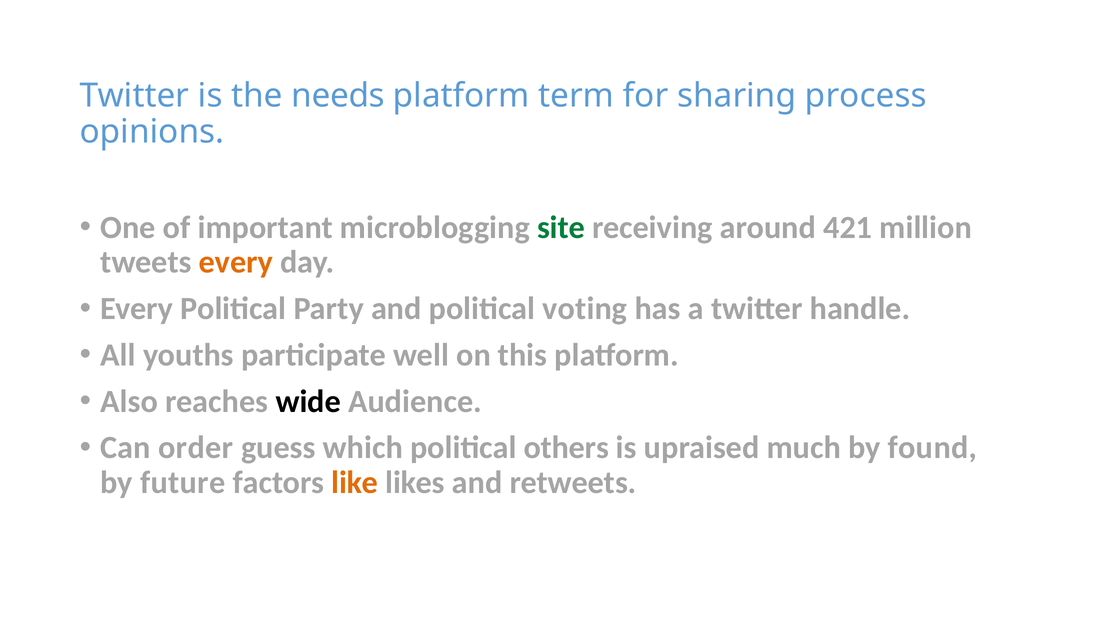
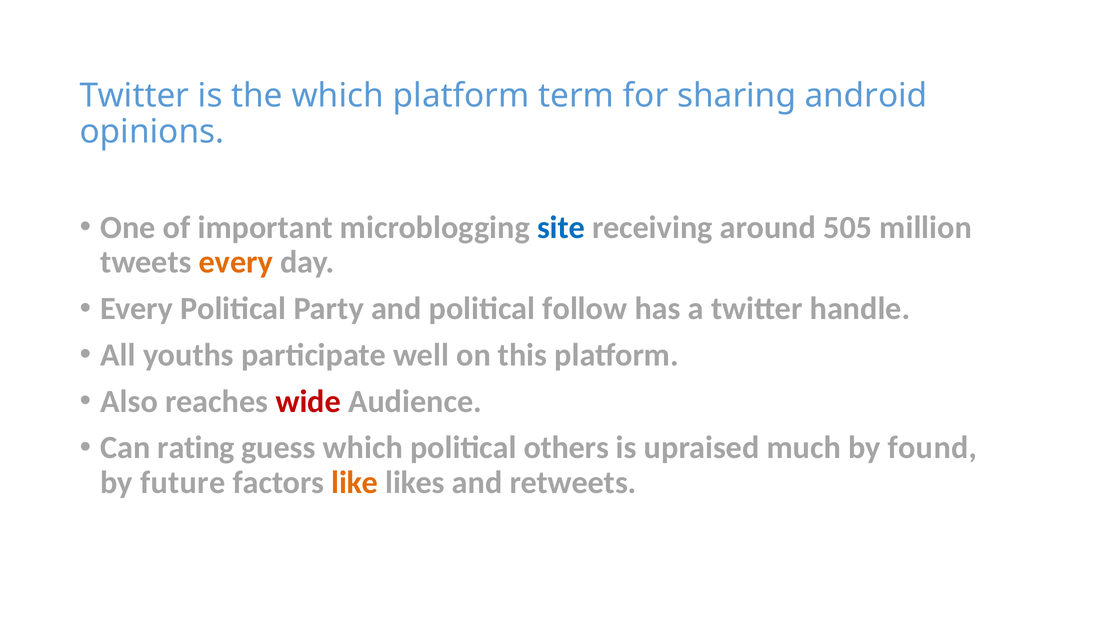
the needs: needs -> which
process: process -> android
site colour: green -> blue
421: 421 -> 505
voting: voting -> follow
wide colour: black -> red
order: order -> rating
